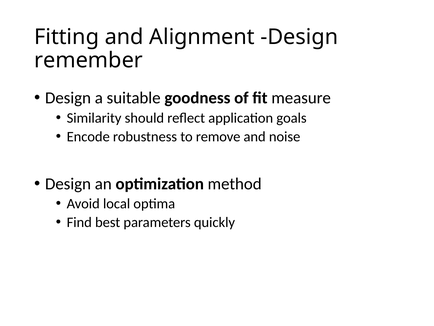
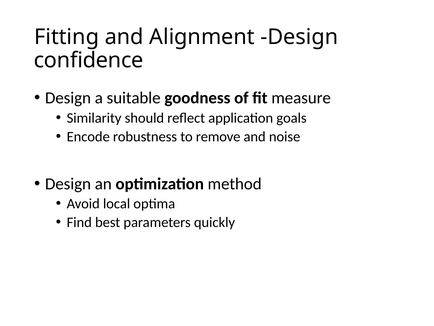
remember: remember -> confidence
